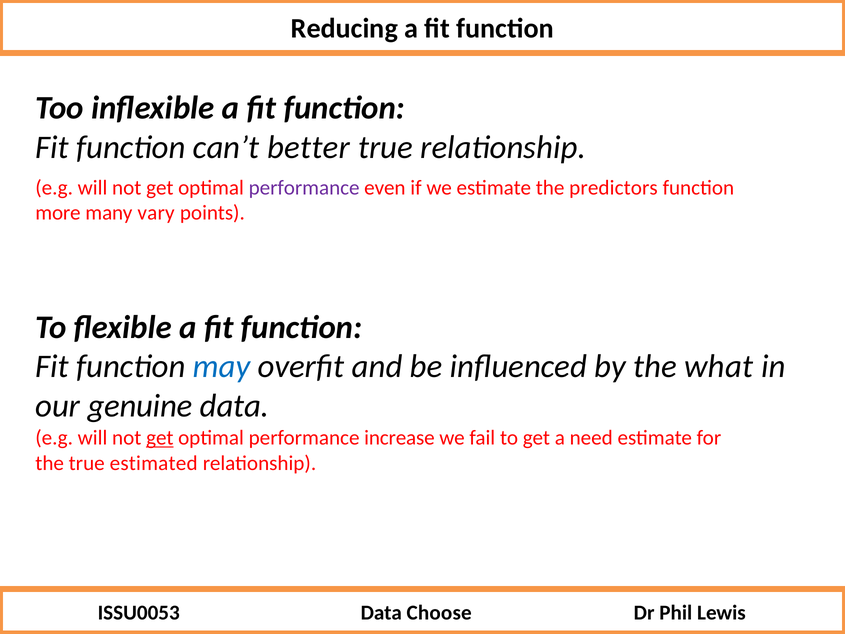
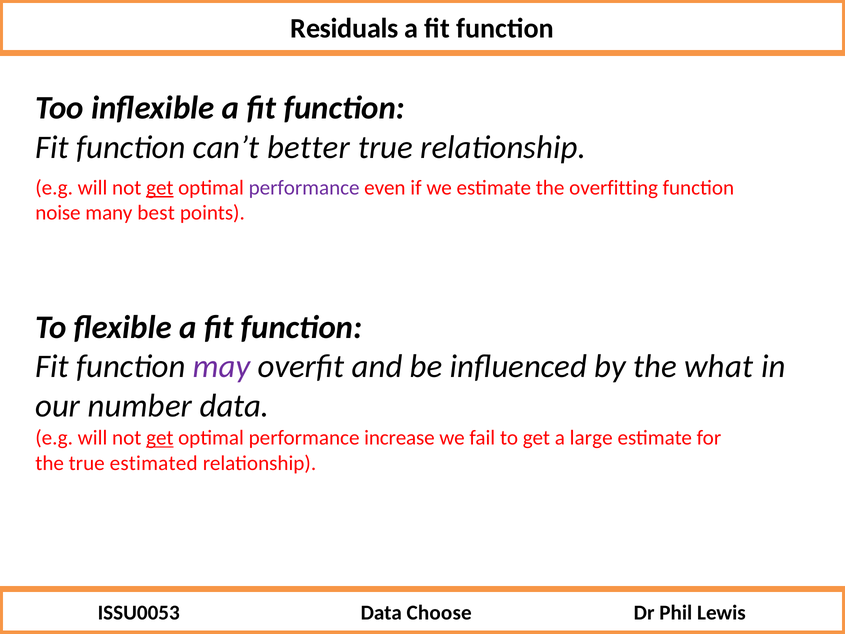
Reducing: Reducing -> Residuals
get at (160, 187) underline: none -> present
predictors: predictors -> overfitting
more: more -> noise
vary: vary -> best
may colour: blue -> purple
genuine: genuine -> number
need: need -> large
